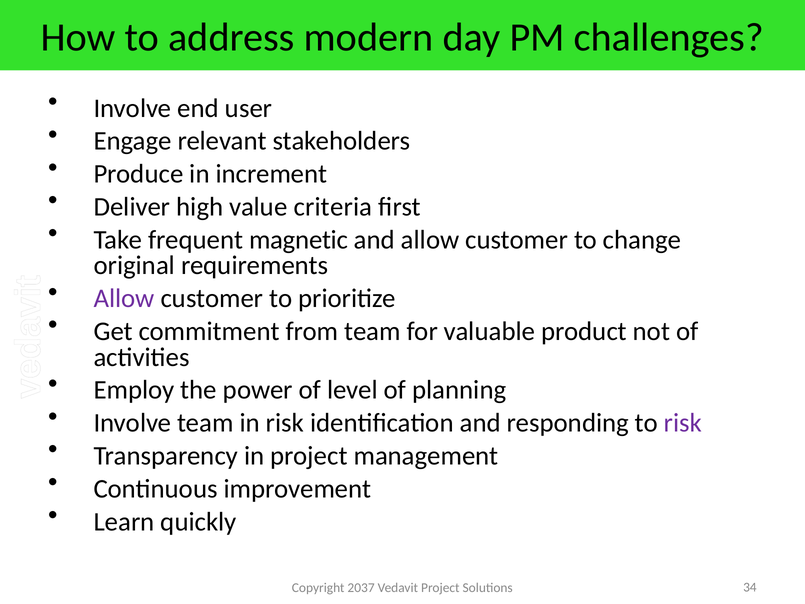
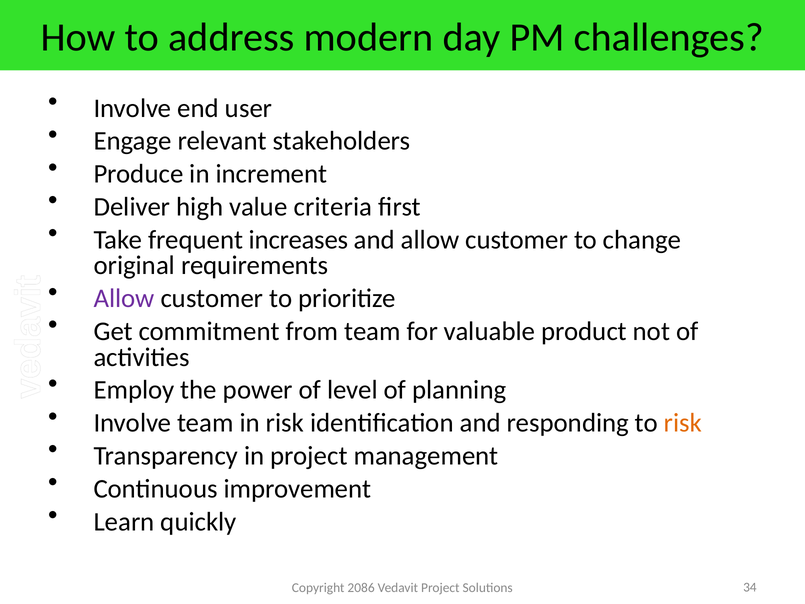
magnetic: magnetic -> increases
risk at (683, 423) colour: purple -> orange
2037: 2037 -> 2086
